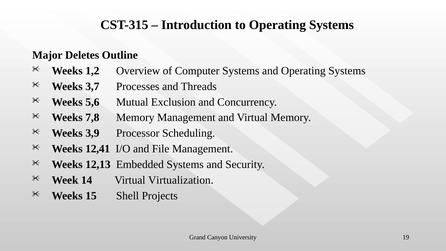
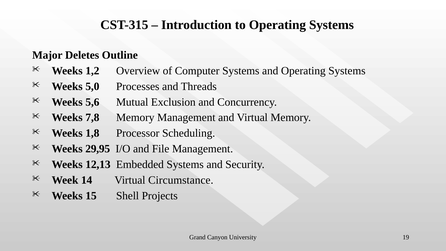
3,7: 3,7 -> 5,0
3,9: 3,9 -> 1,8
12,41: 12,41 -> 29,95
Virtualization: Virtualization -> Circumstance
